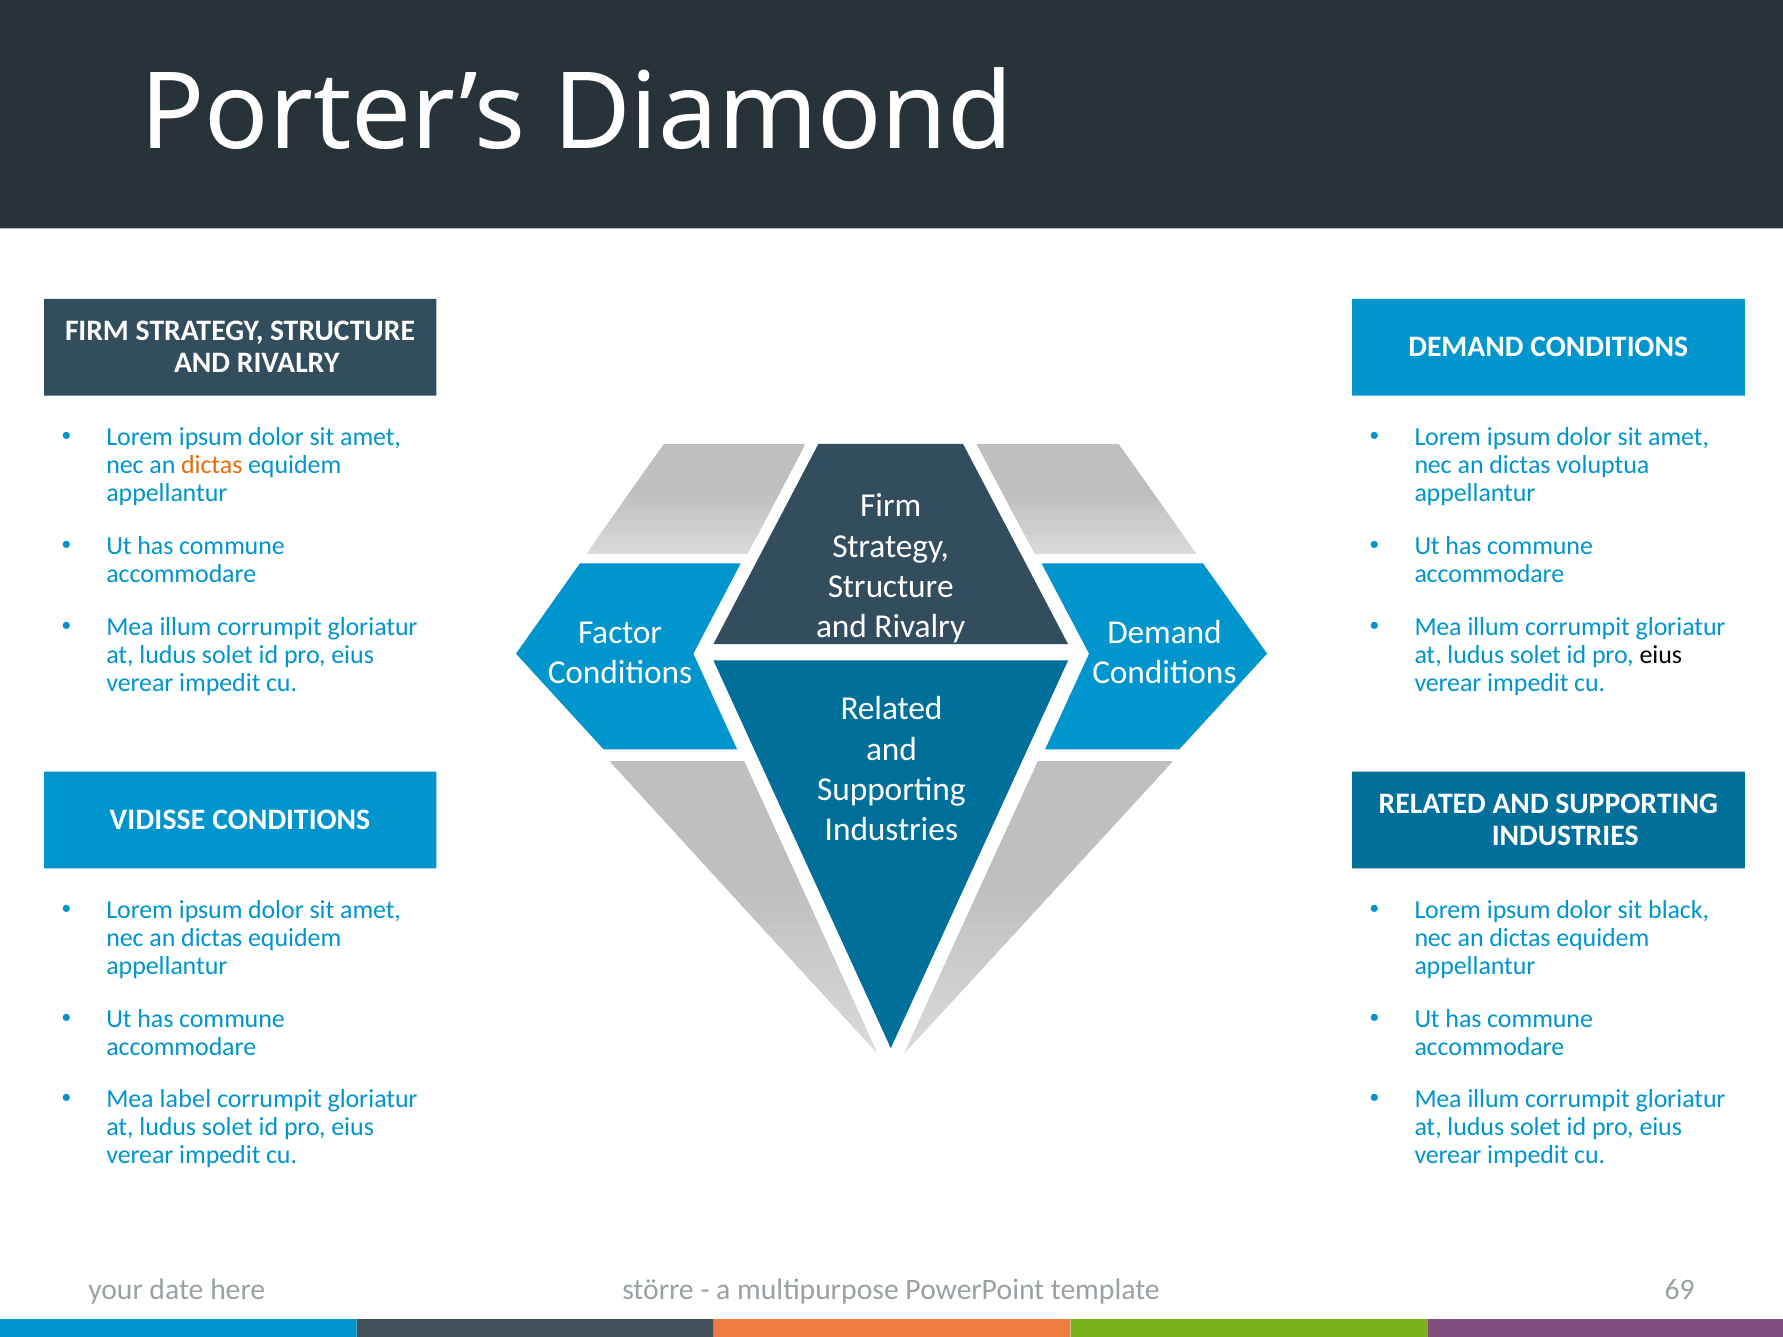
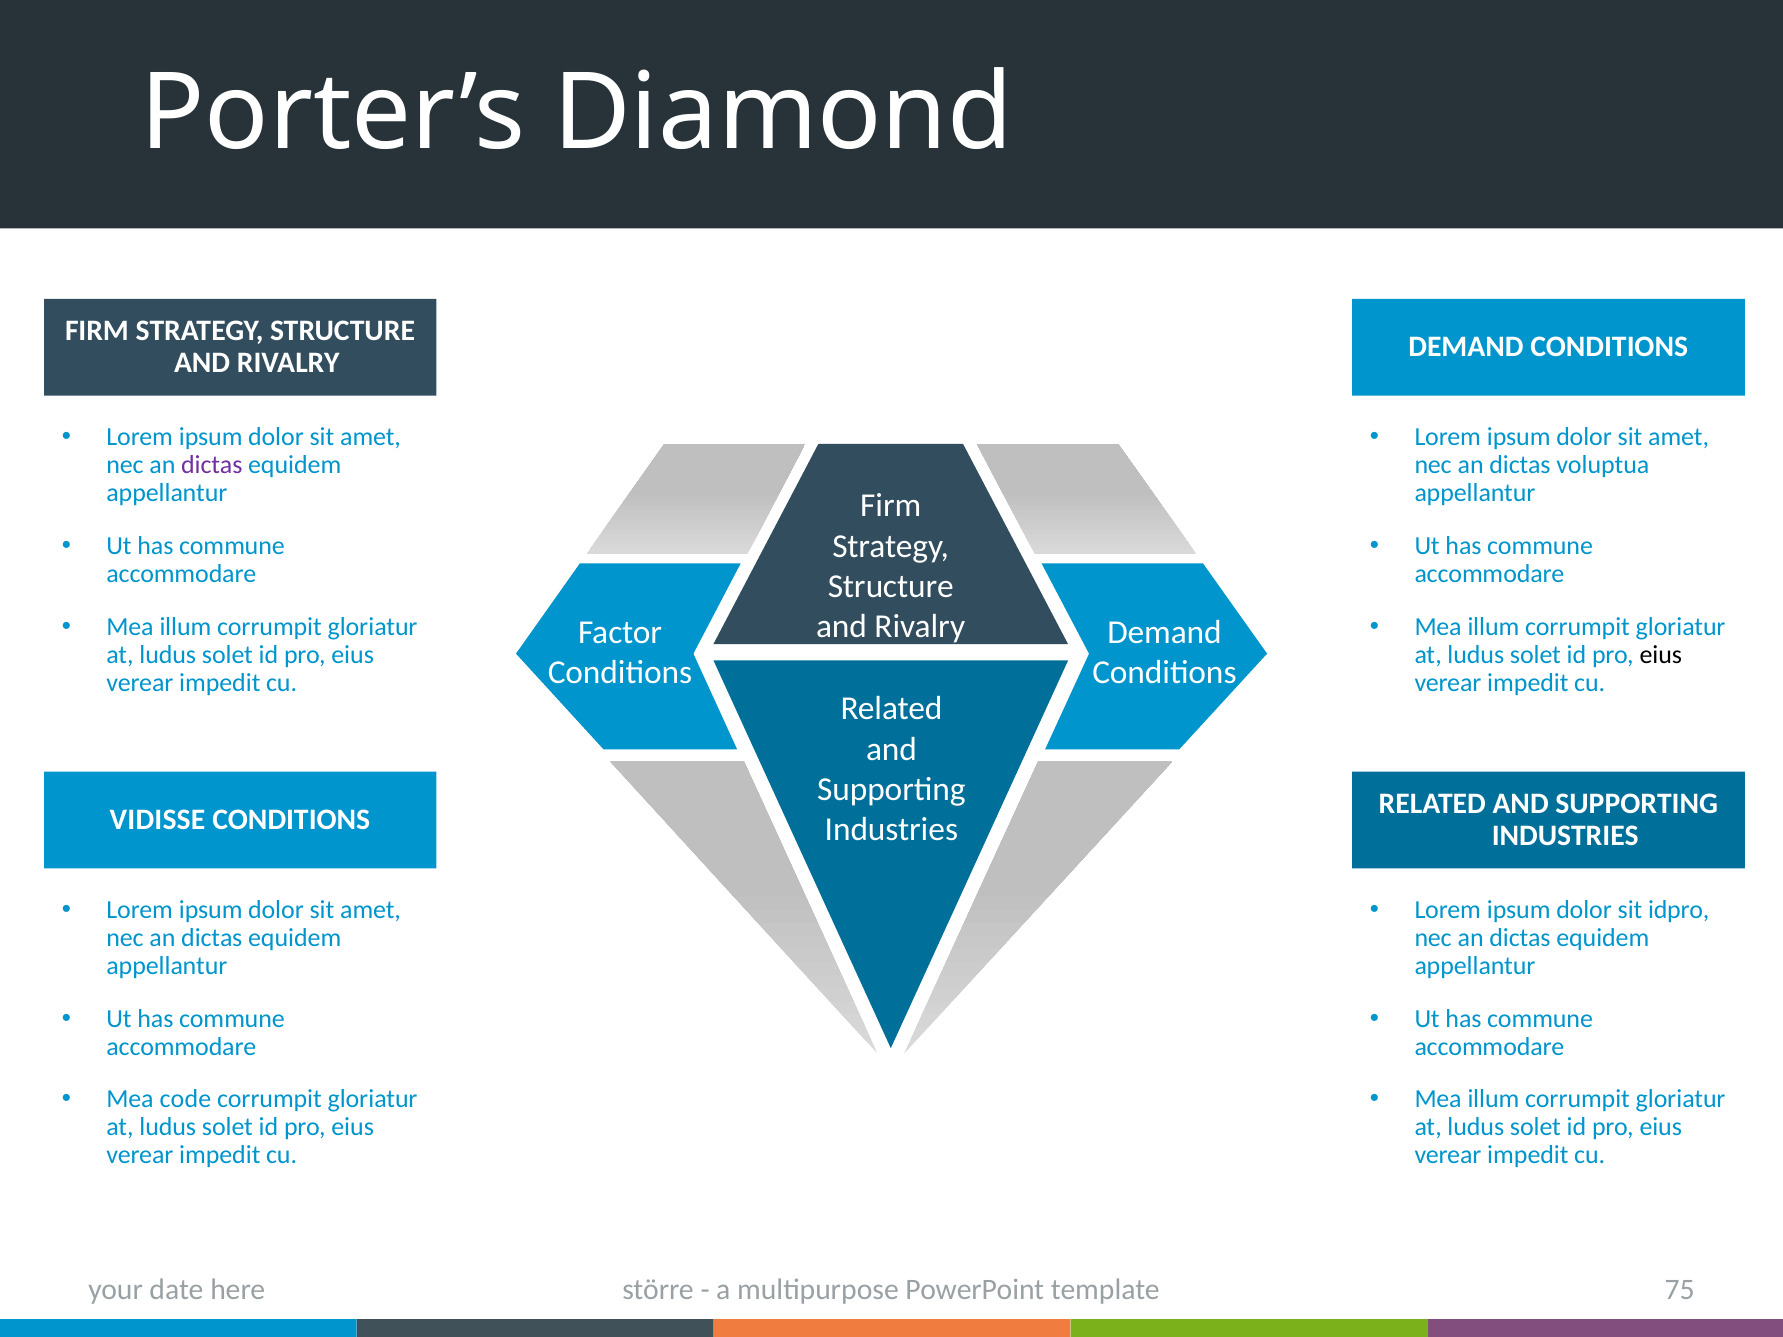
dictas at (212, 465) colour: orange -> purple
black: black -> idpro
label: label -> code
69: 69 -> 75
